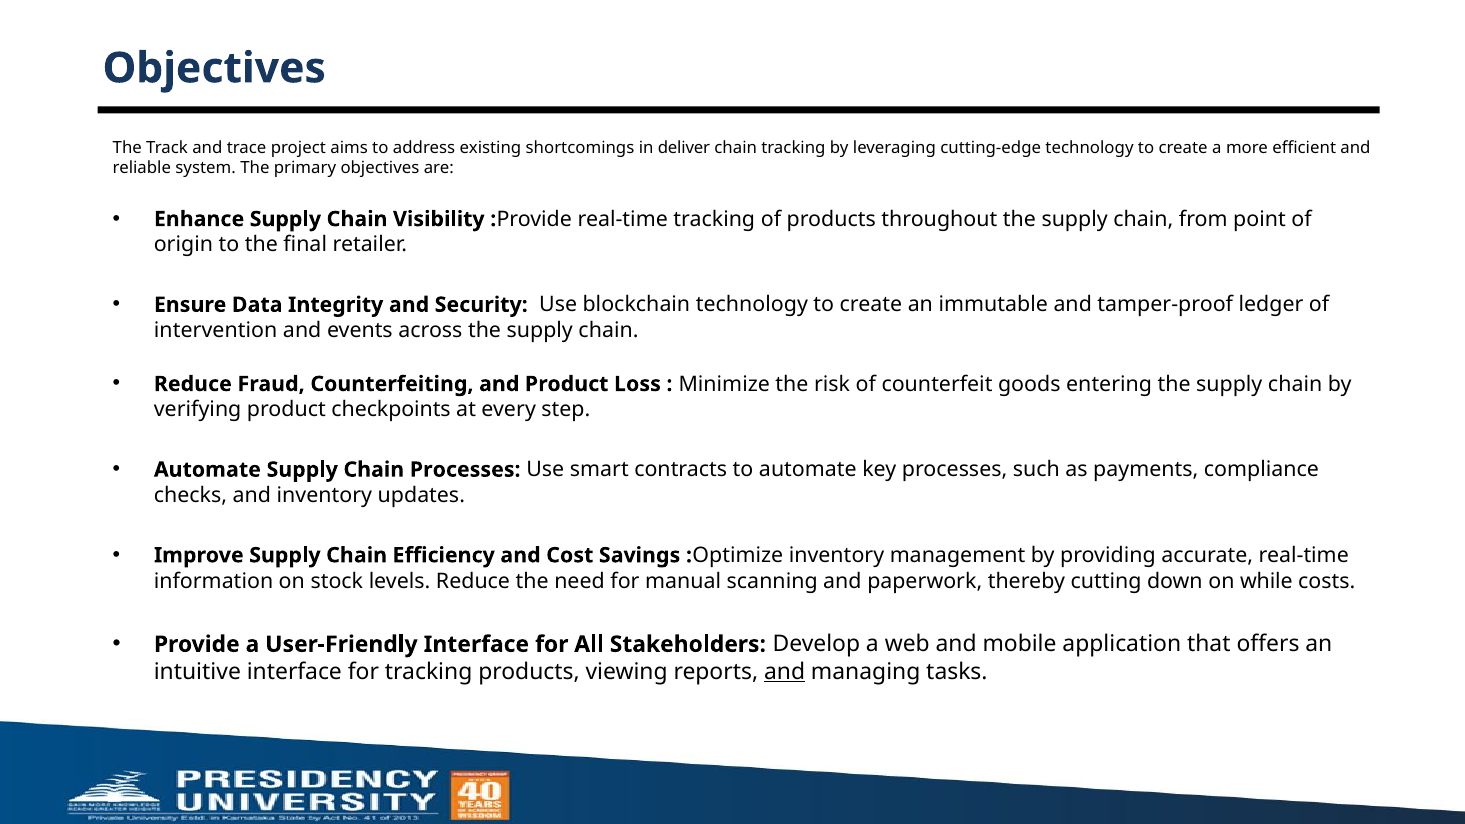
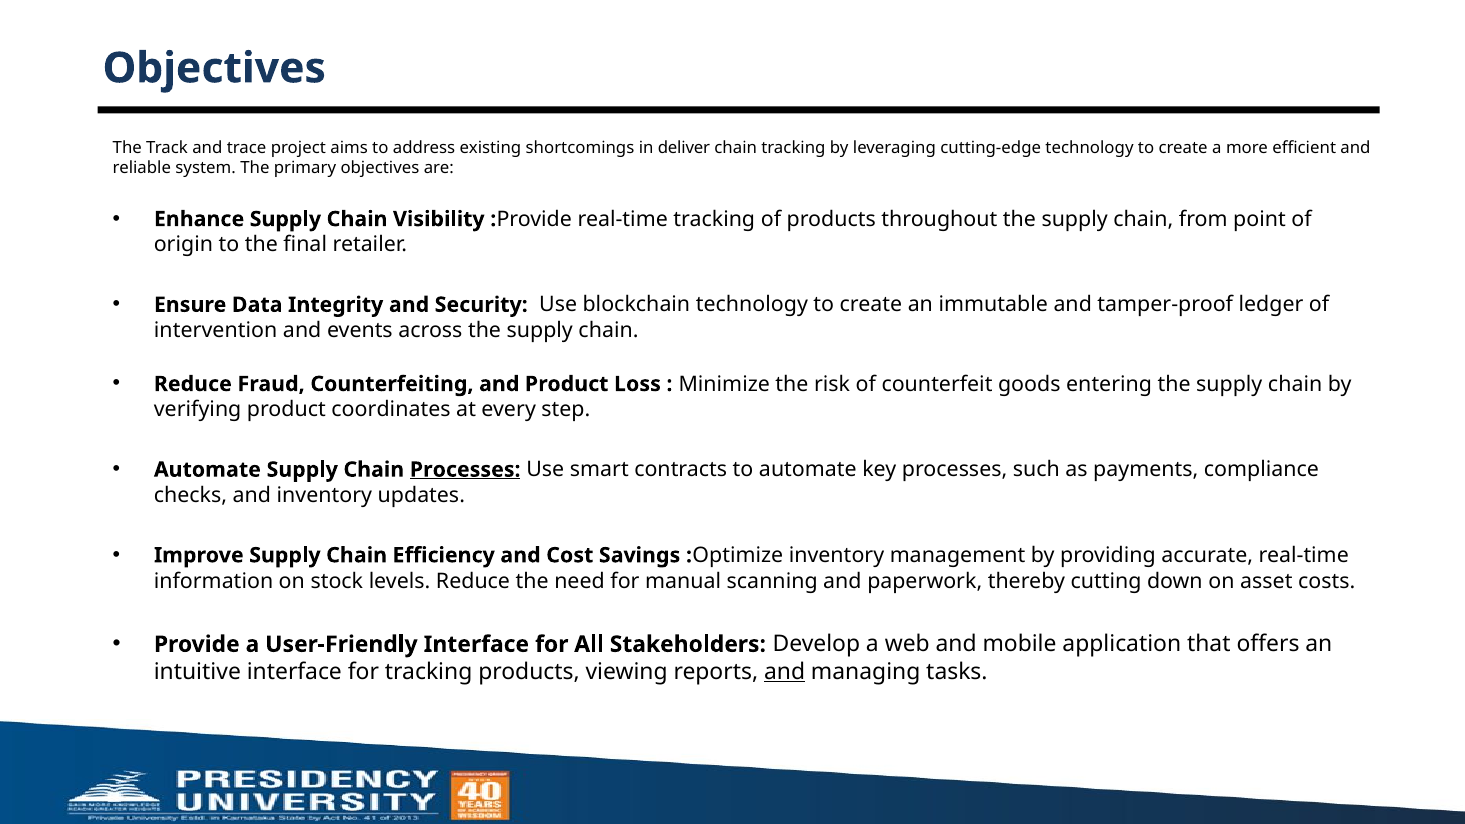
checkpoints: checkpoints -> coordinates
Processes at (465, 470) underline: none -> present
while: while -> asset
